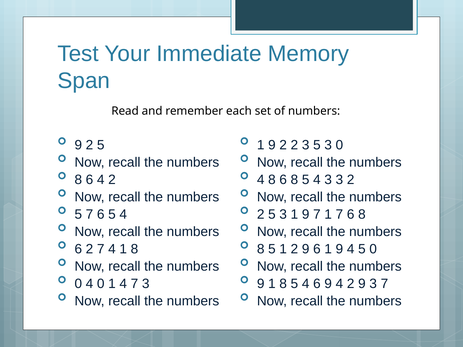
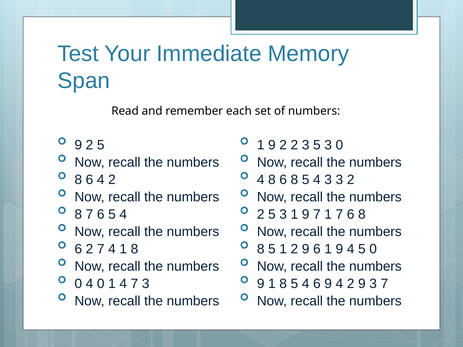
5 at (78, 214): 5 -> 8
